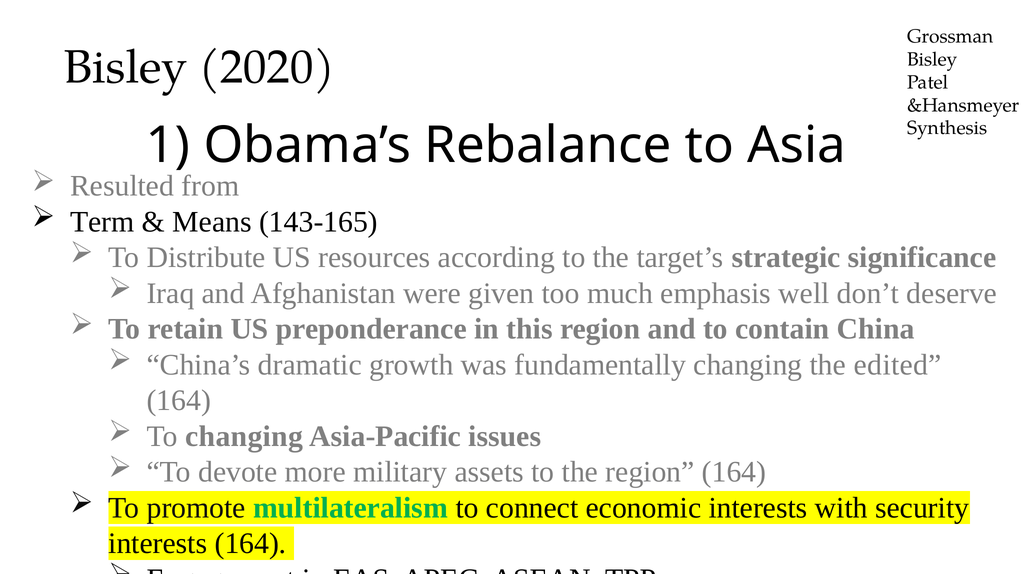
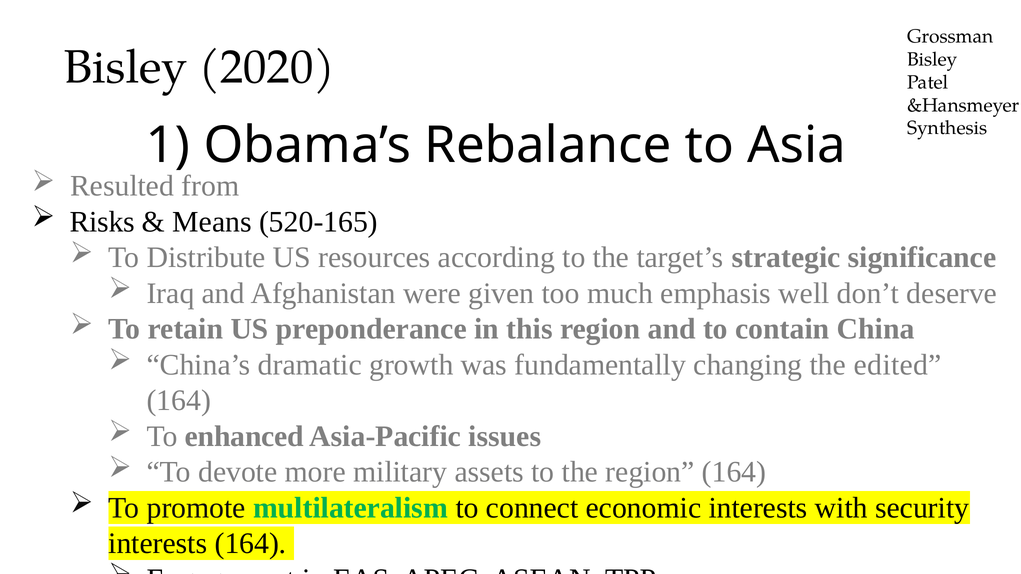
Term: Term -> Risks
143-165: 143-165 -> 520-165
To changing: changing -> enhanced
